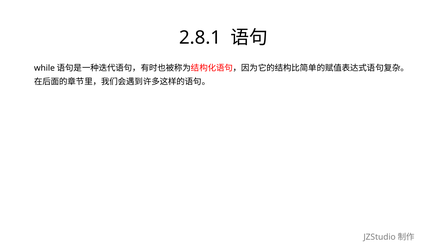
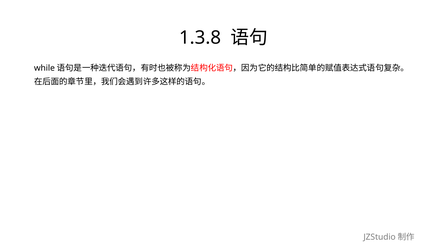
2.8.1: 2.8.1 -> 1.3.8
